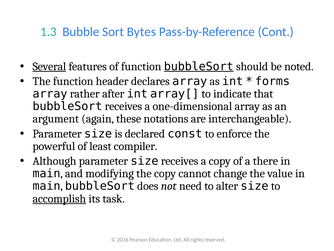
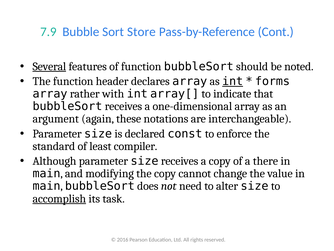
1.3: 1.3 -> 7.9
Bytes: Bytes -> Store
bubbleSort at (199, 66) underline: present -> none
int at (233, 81) underline: none -> present
after: after -> with
powerful: powerful -> standard
